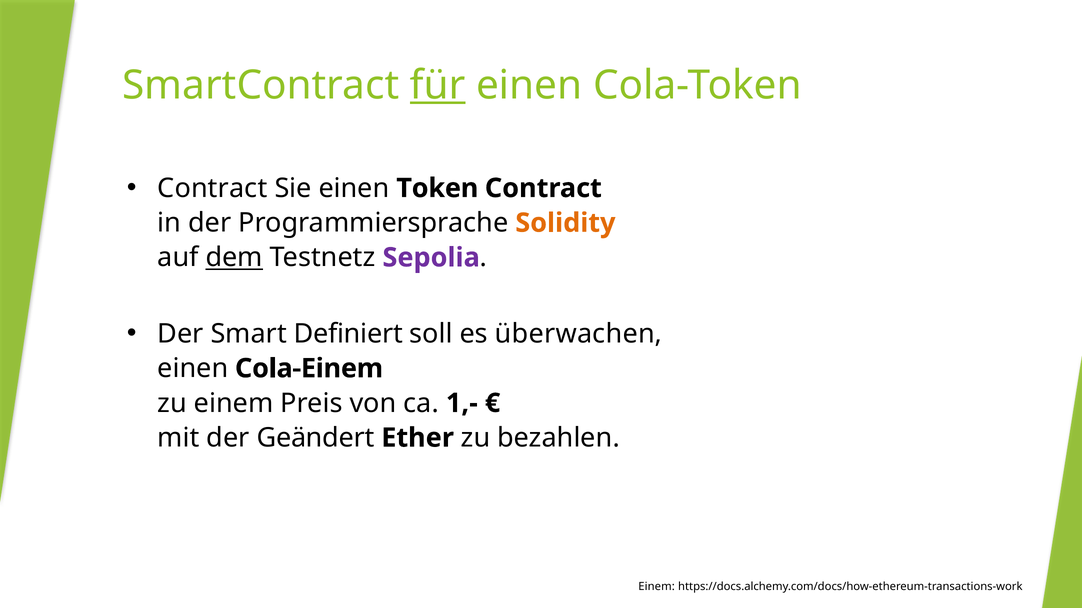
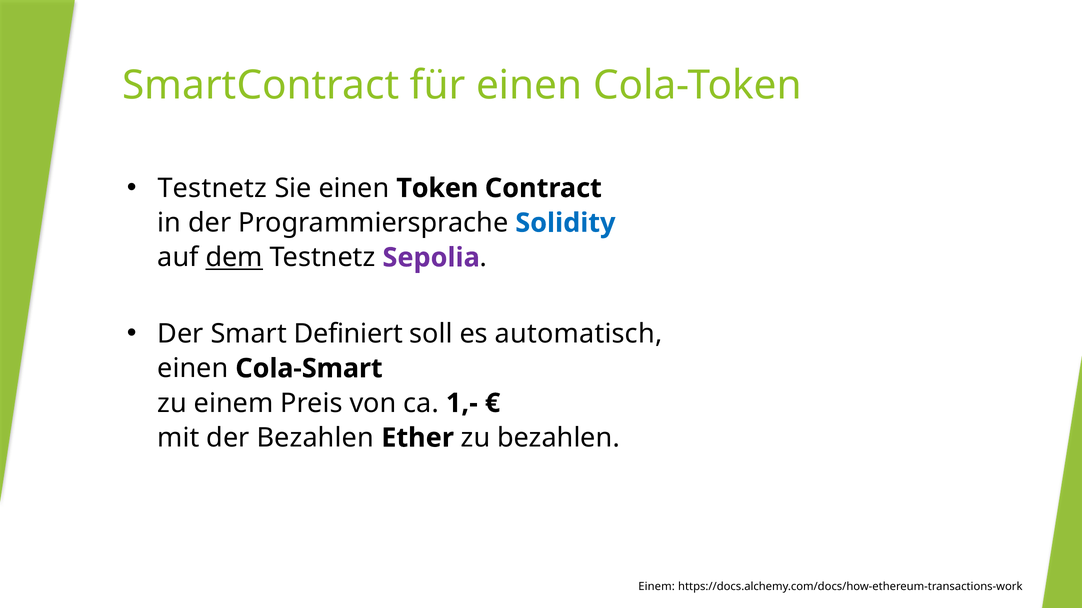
für underline: present -> none
Contract at (212, 188): Contract -> Testnetz
Solidity colour: orange -> blue
überwachen: überwachen -> automatisch
Cola-Einem: Cola-Einem -> Cola-Smart
der Geändert: Geändert -> Bezahlen
